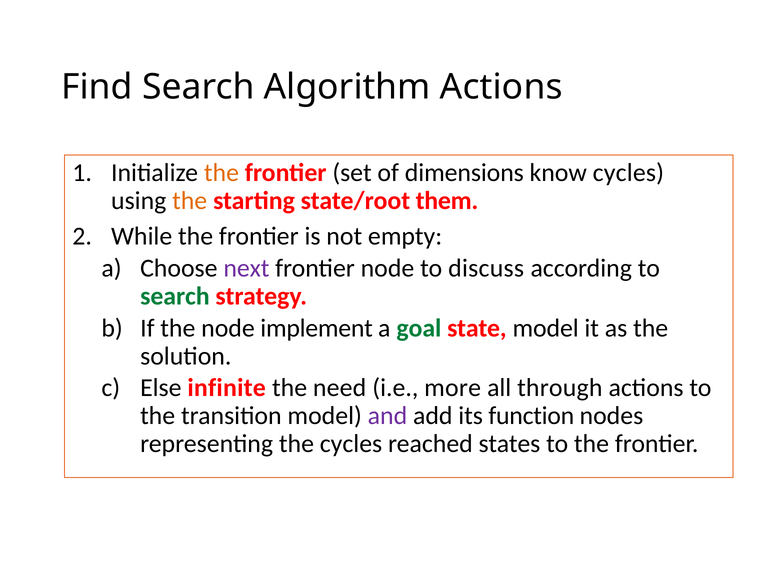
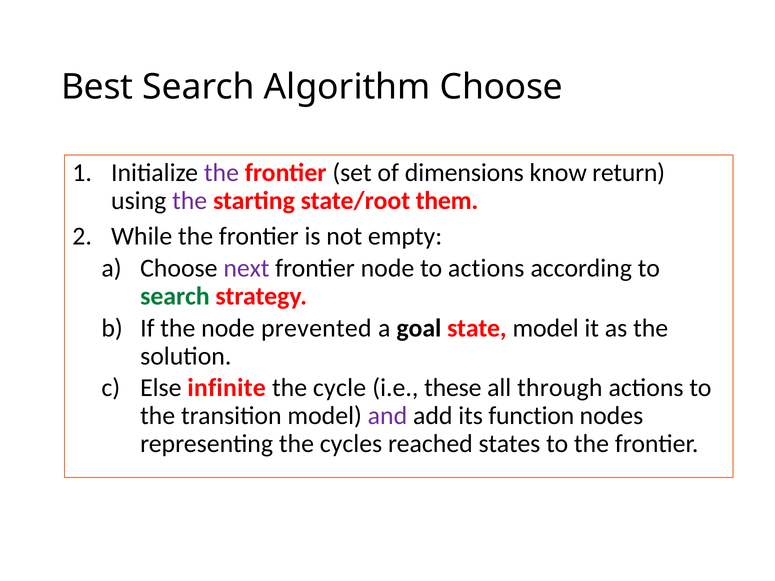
Find: Find -> Best
Algorithm Actions: Actions -> Choose
the at (221, 173) colour: orange -> purple
know cycles: cycles -> return
the at (190, 201) colour: orange -> purple
to discuss: discuss -> actions
implement: implement -> prevented
goal colour: green -> black
need: need -> cycle
more: more -> these
